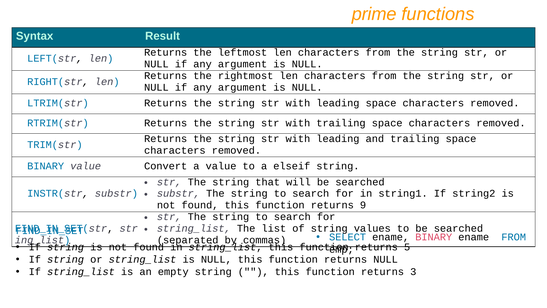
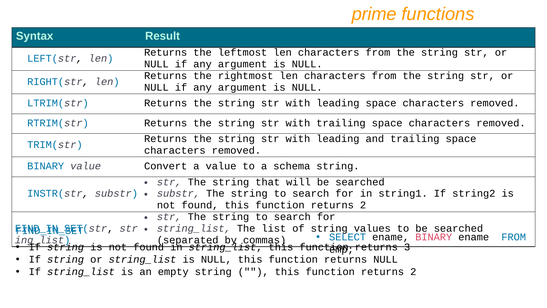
elseif: elseif -> schema
9 at (363, 205): 9 -> 2
5: 5 -> 3
3 at (413, 272): 3 -> 2
